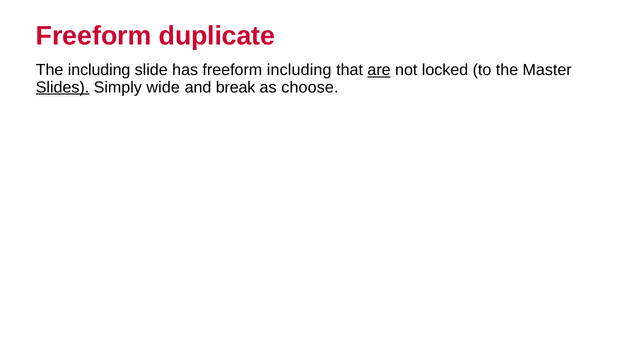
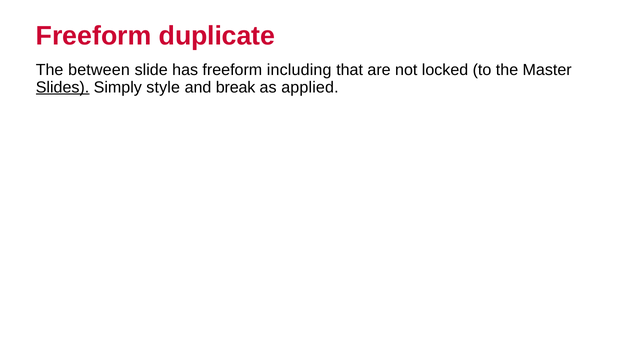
The including: including -> between
are underline: present -> none
wide: wide -> style
choose: choose -> applied
